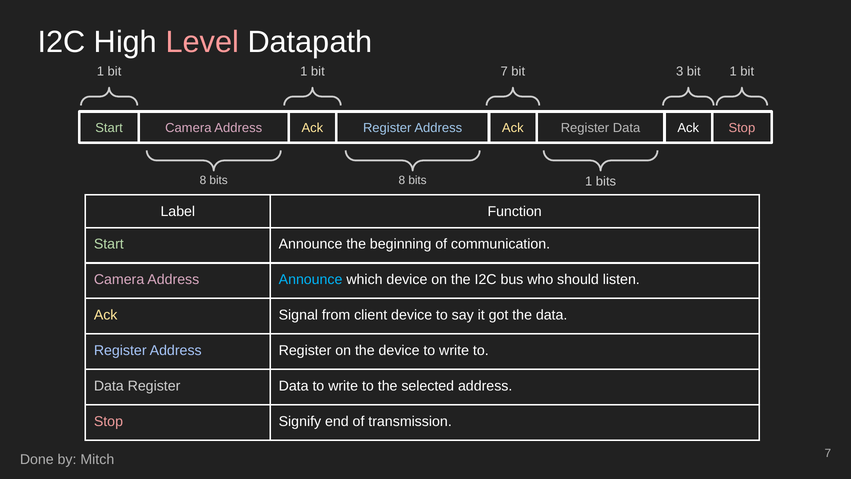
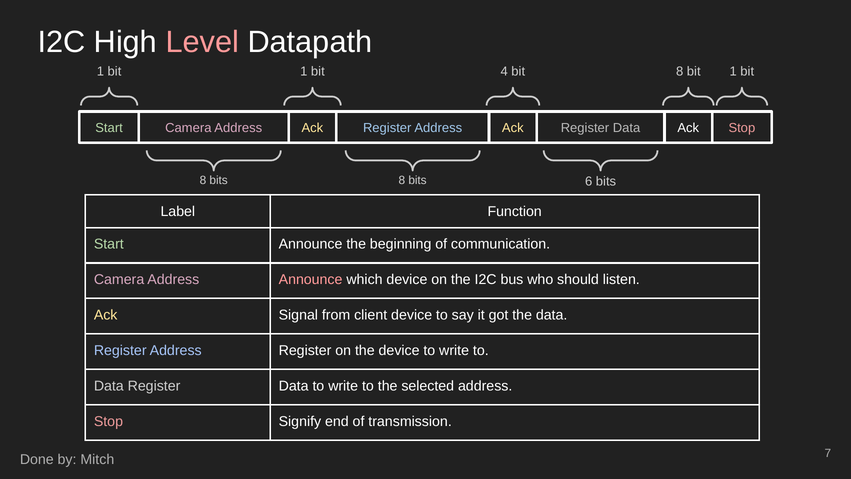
bit 7: 7 -> 4
3 at (680, 71): 3 -> 8
bits 1: 1 -> 6
Announce at (311, 280) colour: light blue -> pink
